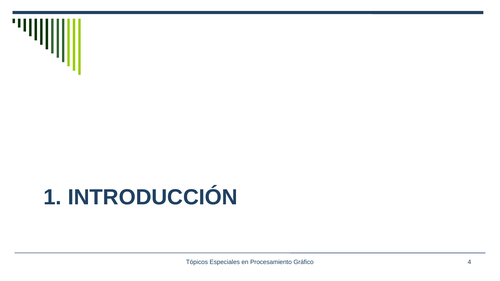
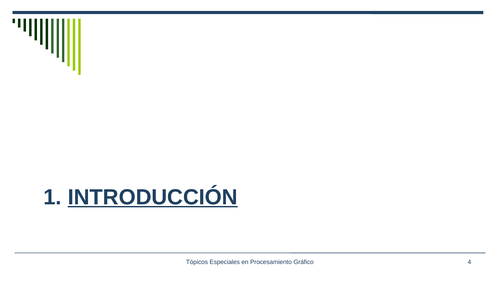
INTRODUCCIÓN underline: none -> present
